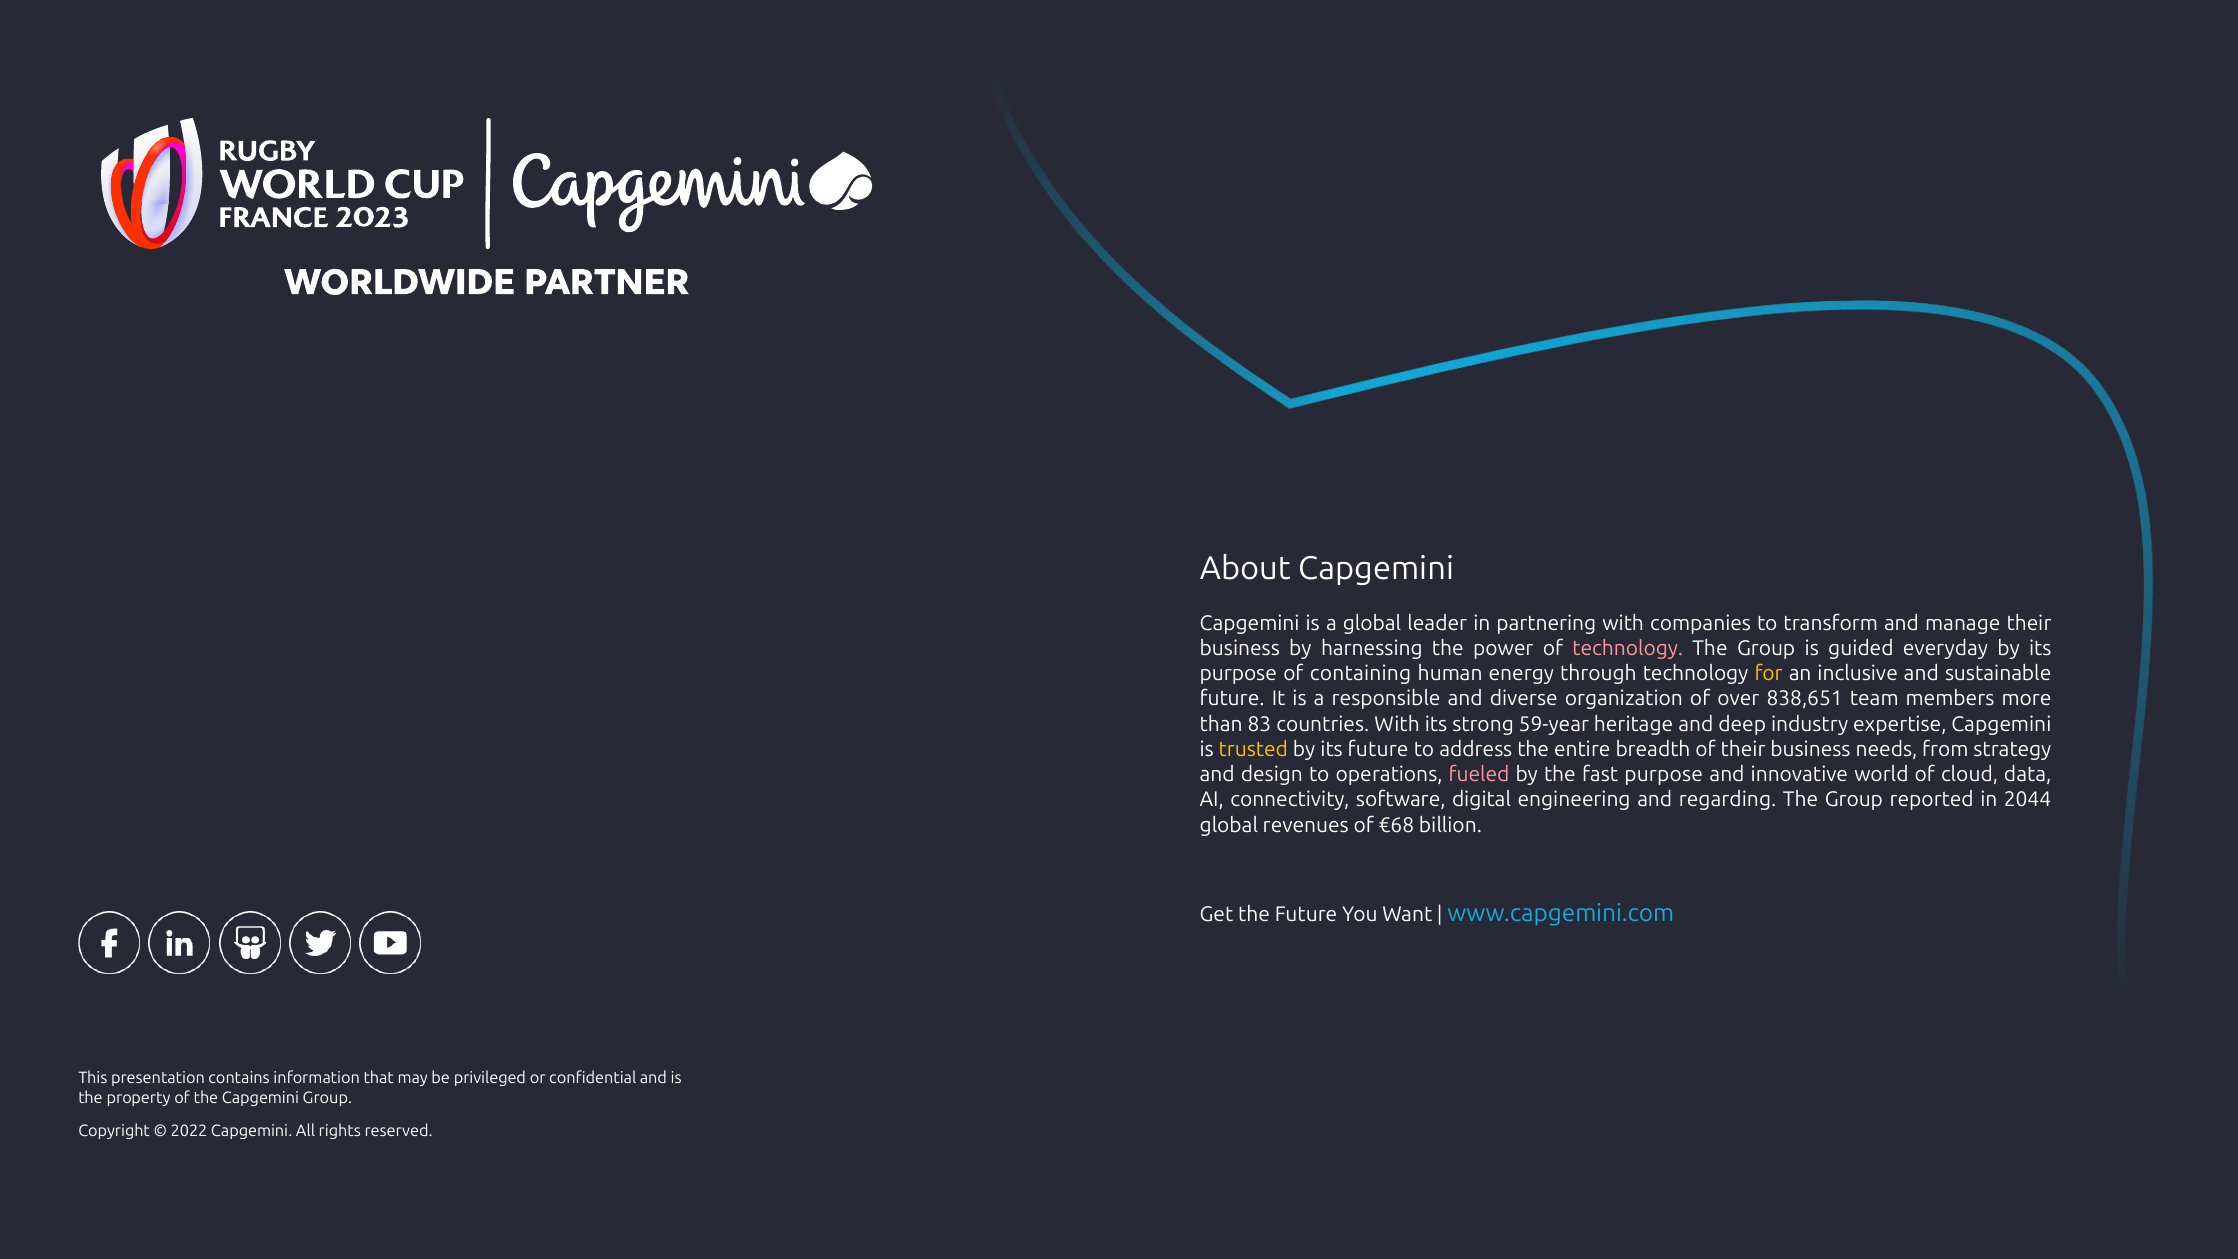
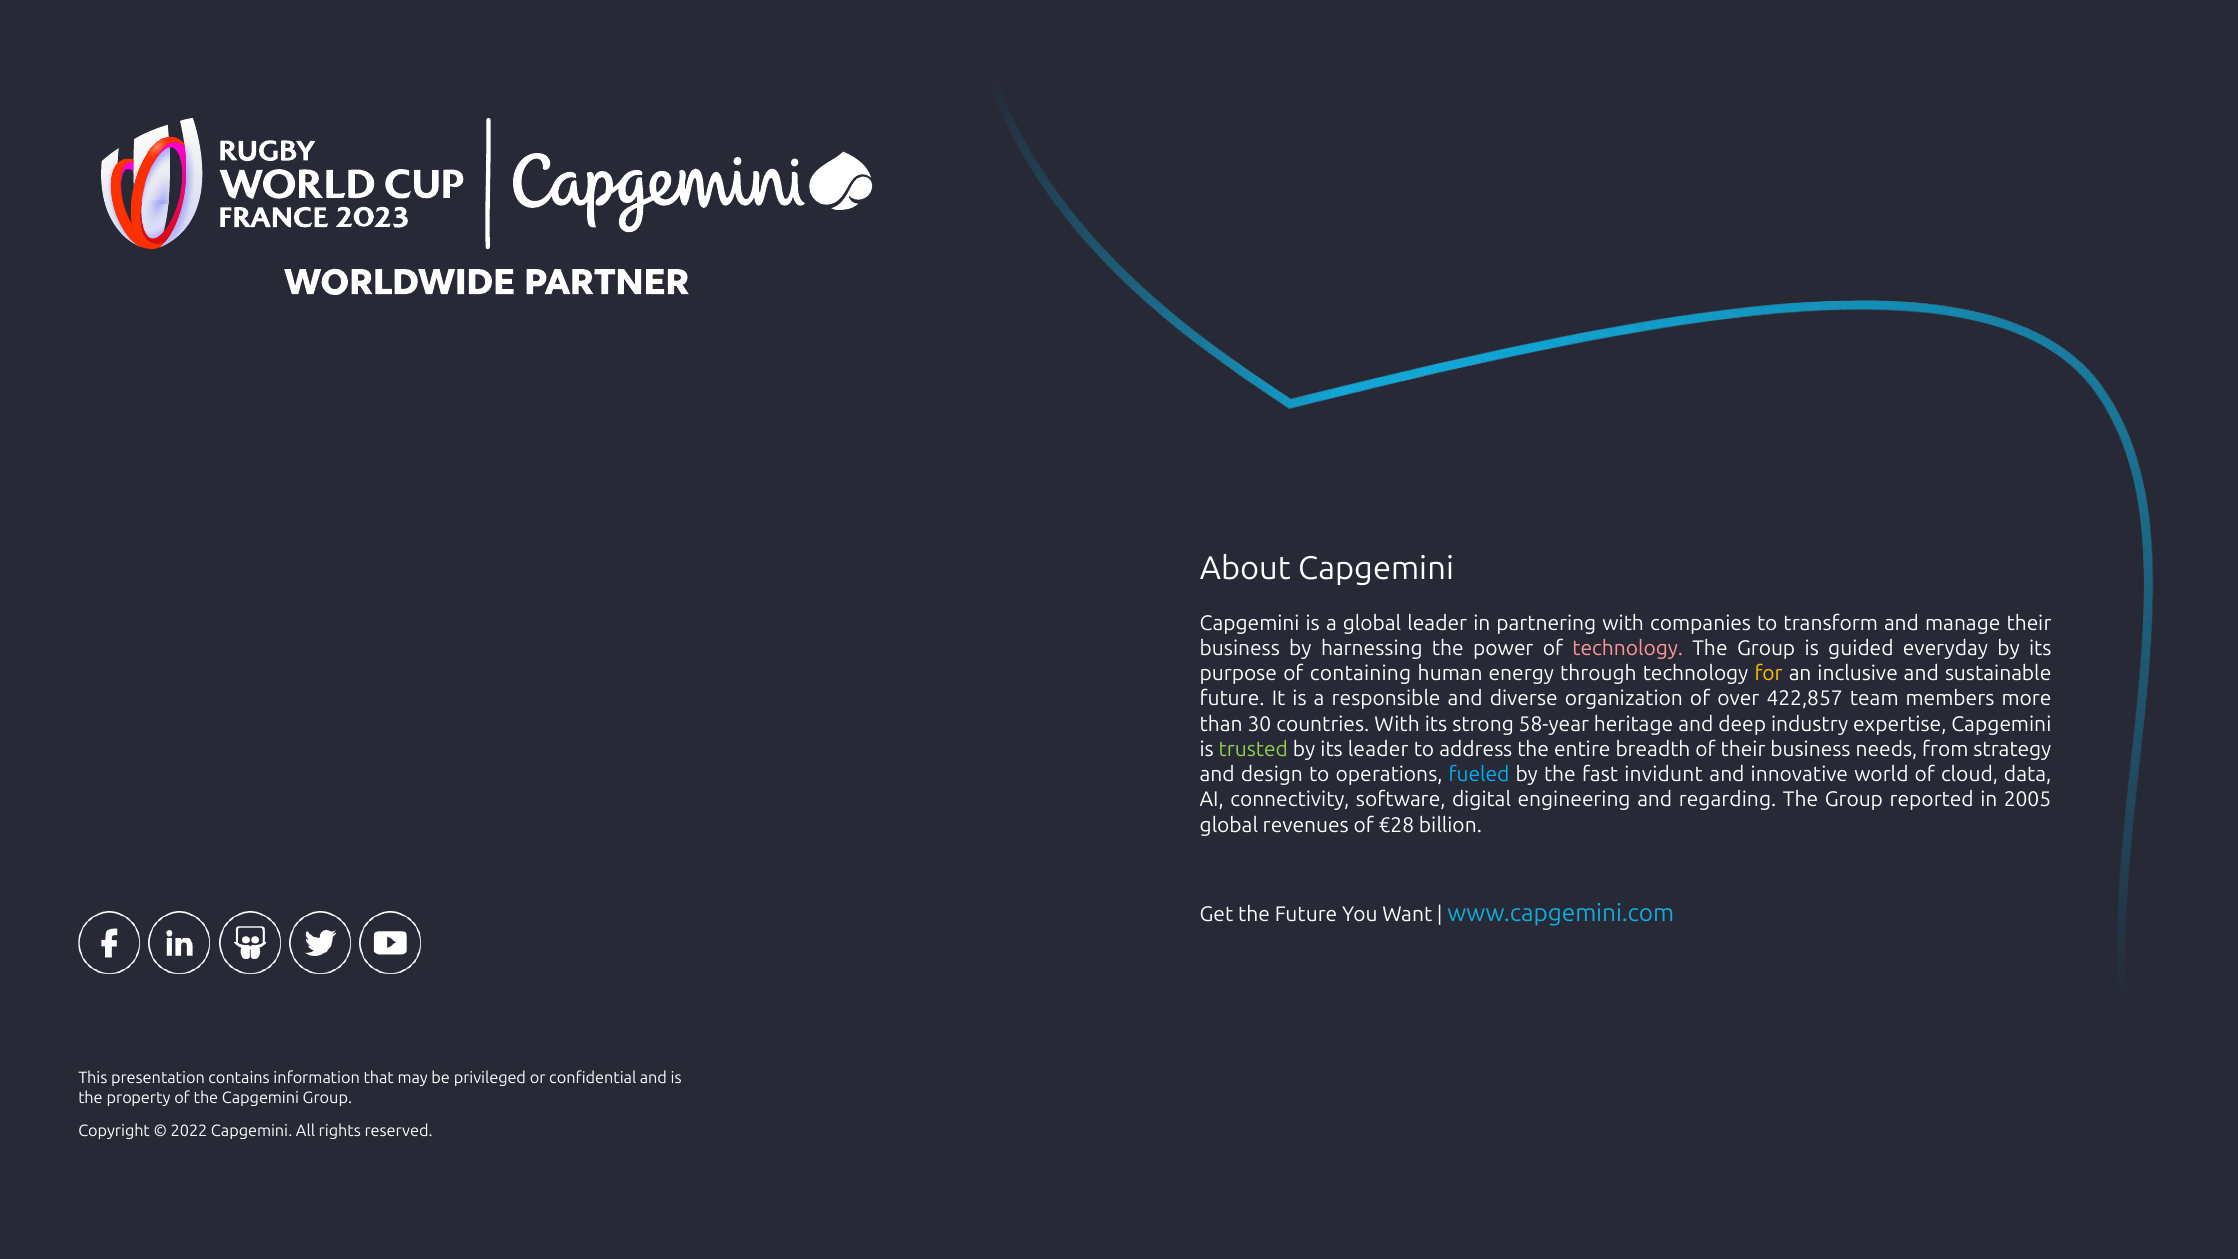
838,651: 838,651 -> 422,857
83: 83 -> 30
59-year: 59-year -> 58-year
trusted colour: yellow -> light green
its future: future -> leader
fueled colour: pink -> light blue
fast purpose: purpose -> invidunt
2044: 2044 -> 2005
€68: €68 -> €28
